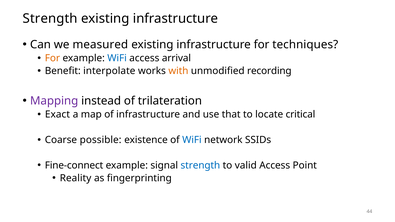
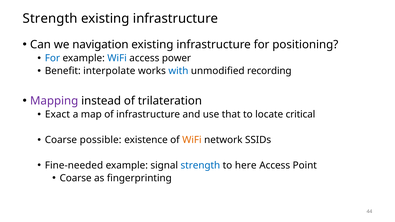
measured: measured -> navigation
techniques: techniques -> positioning
For at (52, 58) colour: orange -> blue
arrival: arrival -> power
with colour: orange -> blue
WiFi at (192, 140) colour: blue -> orange
Fine-connect: Fine-connect -> Fine-needed
valid: valid -> here
Reality at (76, 178): Reality -> Coarse
